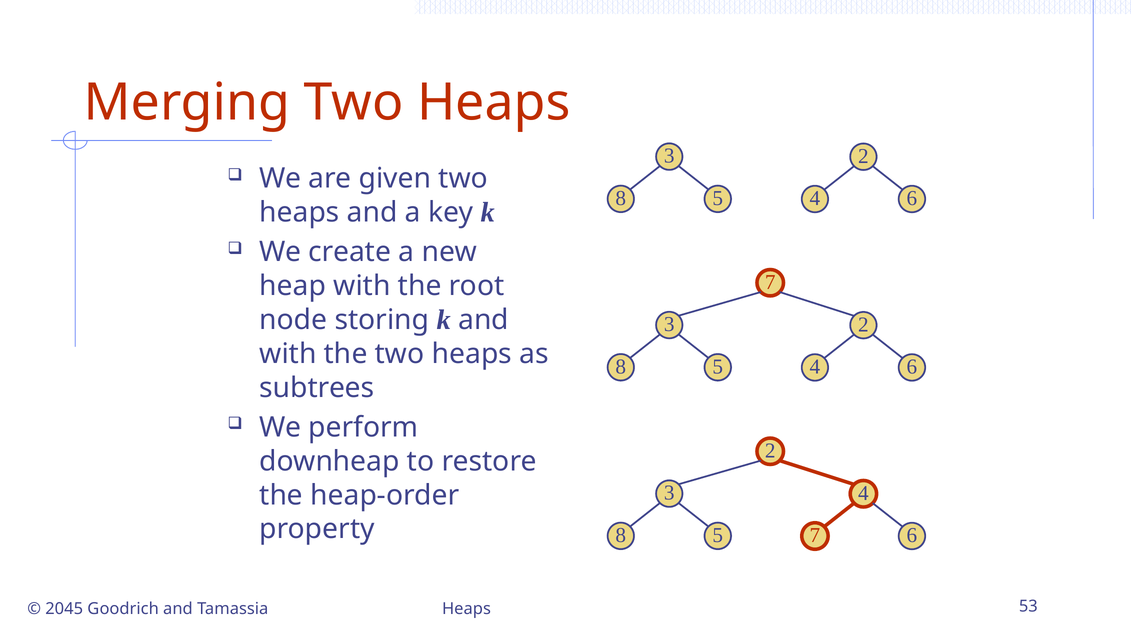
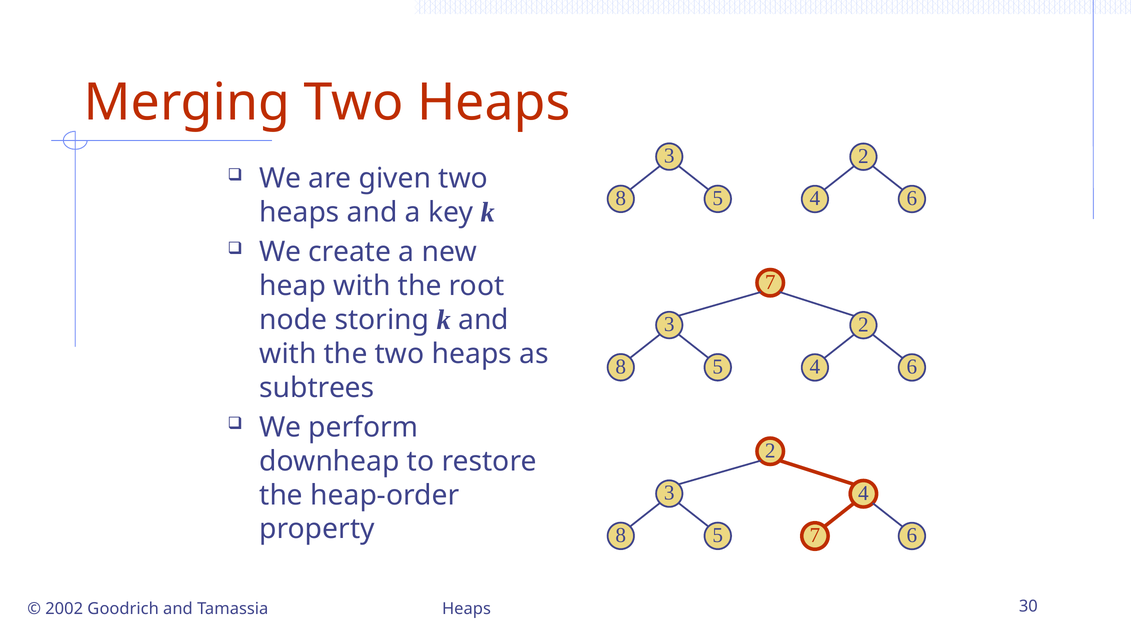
2045: 2045 -> 2002
53: 53 -> 30
